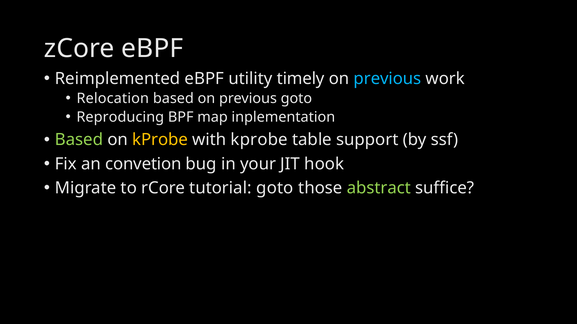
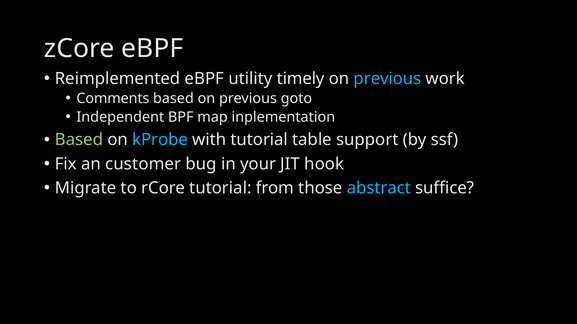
Relocation: Relocation -> Comments
Reproducing: Reproducing -> Independent
kProbe at (160, 140) colour: yellow -> light blue
with kprobe: kprobe -> tutorial
convetion: convetion -> customer
tutorial goto: goto -> from
abstract colour: light green -> light blue
